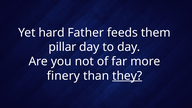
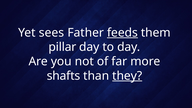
hard: hard -> sees
feeds underline: none -> present
finery: finery -> shafts
